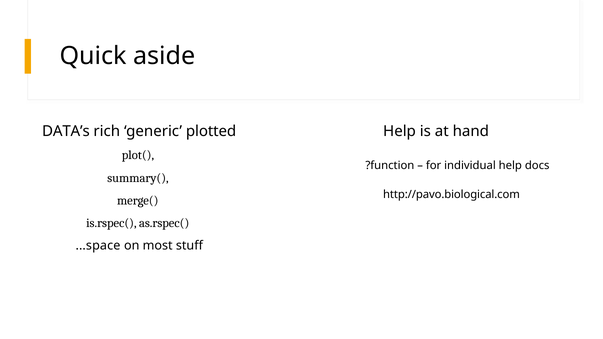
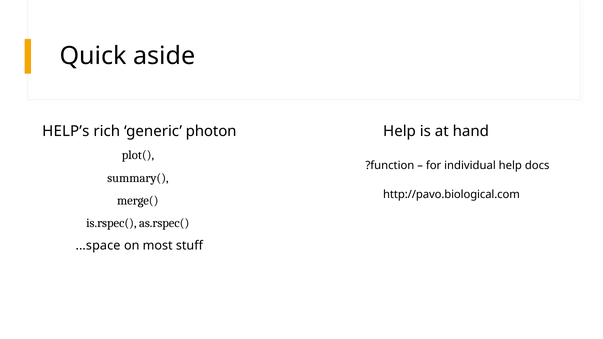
DATA’s: DATA’s -> HELP’s
plotted: plotted -> photon
